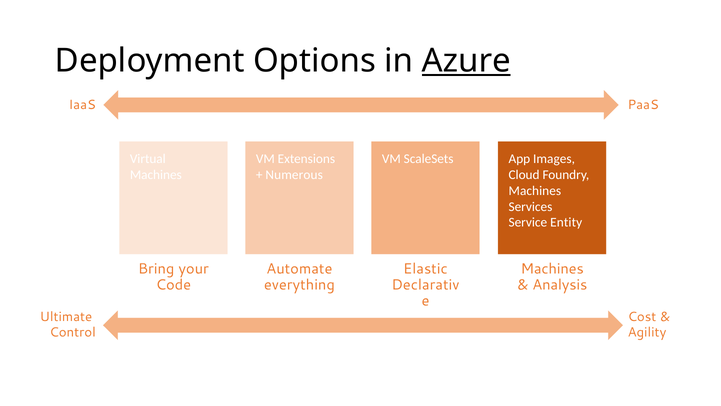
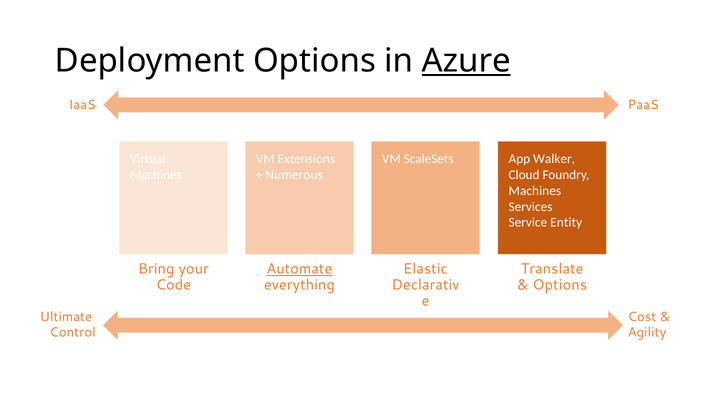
Images: Images -> Walker
Automate underline: none -> present
Machines at (552, 269): Machines -> Translate
Analysis at (560, 285): Analysis -> Options
